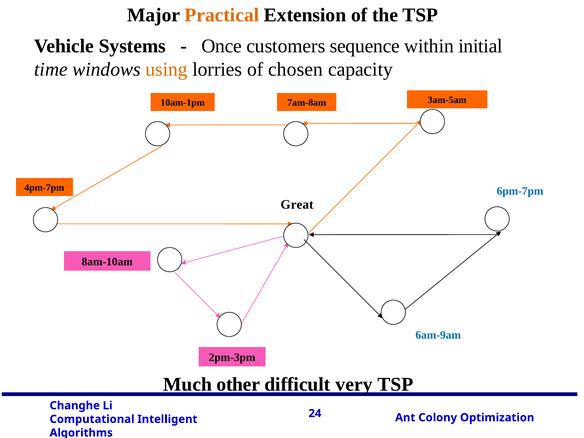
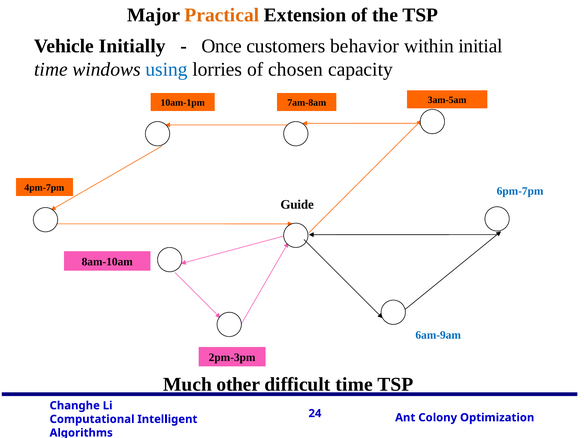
Systems: Systems -> Initially
sequence: sequence -> behavior
using colour: orange -> blue
Great: Great -> Guide
difficult very: very -> time
